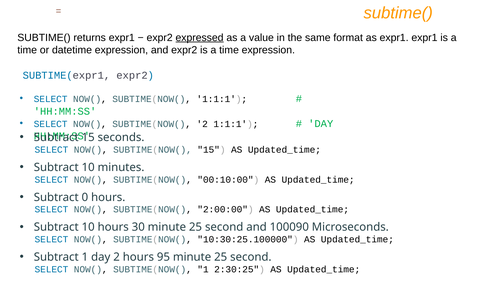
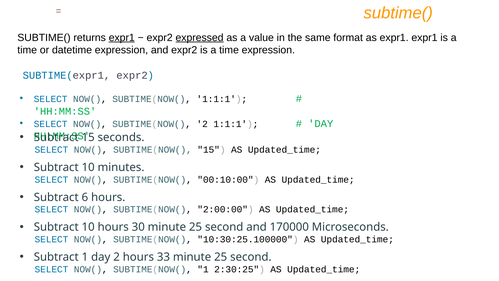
expr1 at (122, 38) underline: none -> present
0: 0 -> 6
100090: 100090 -> 170000
95: 95 -> 33
